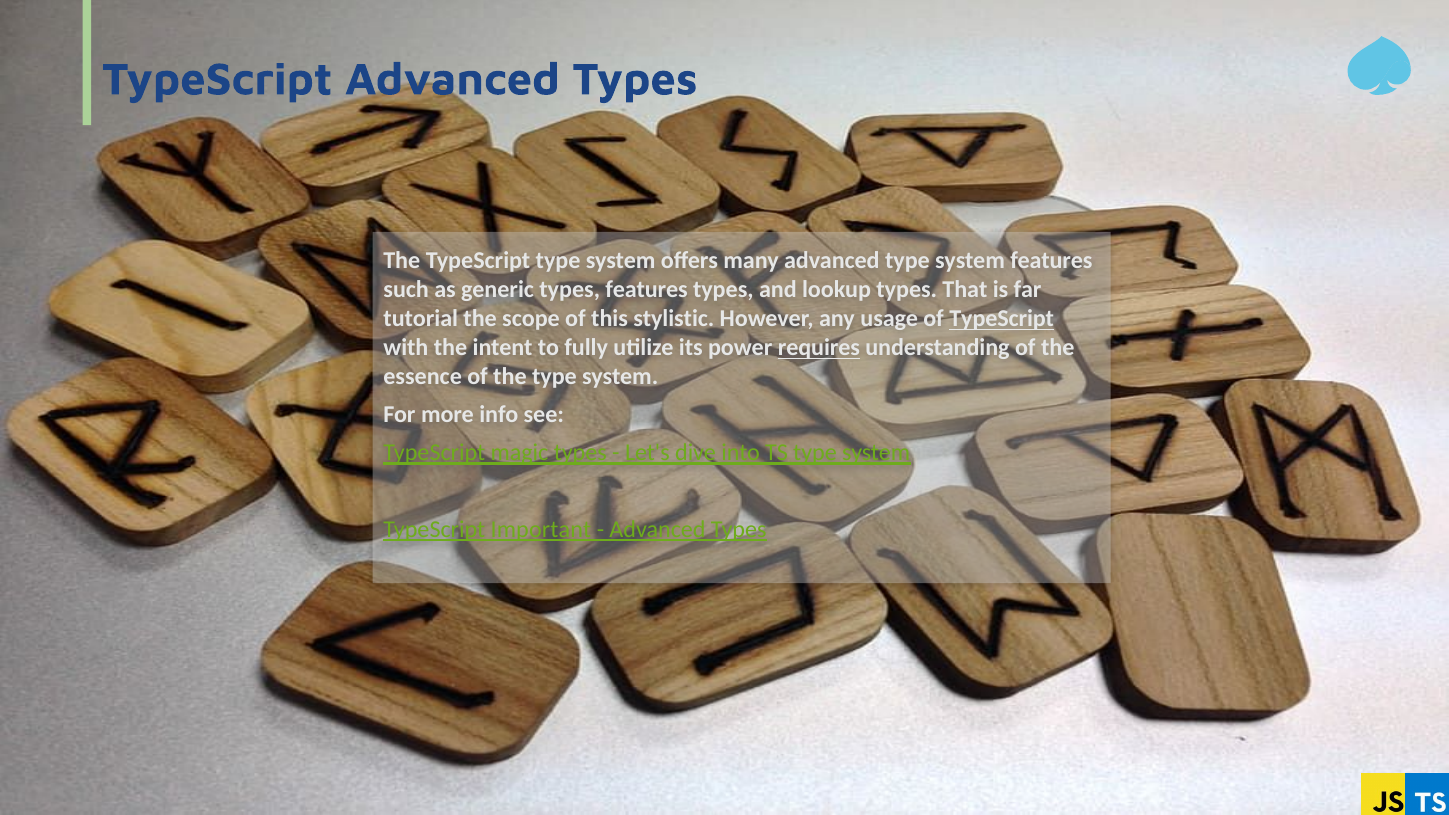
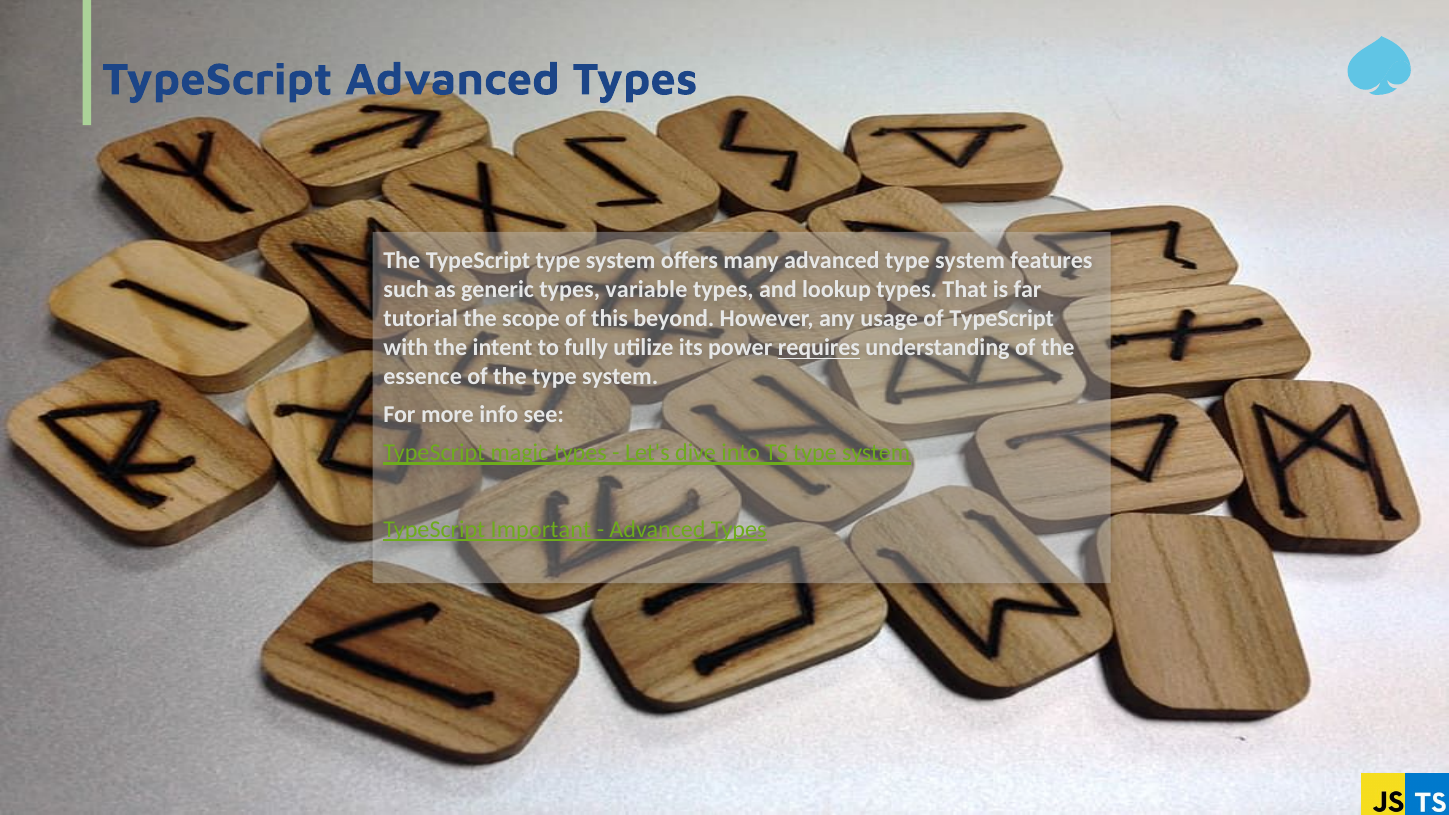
types features: features -> variable
stylistic: stylistic -> beyond
TypeScript at (1002, 319) underline: present -> none
